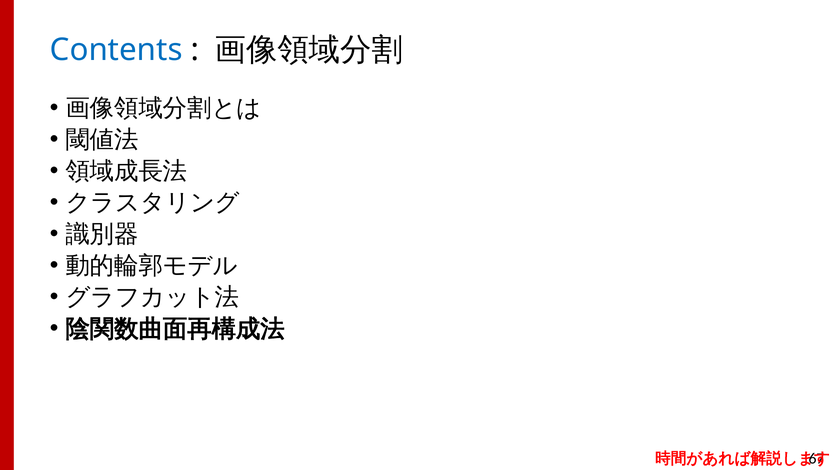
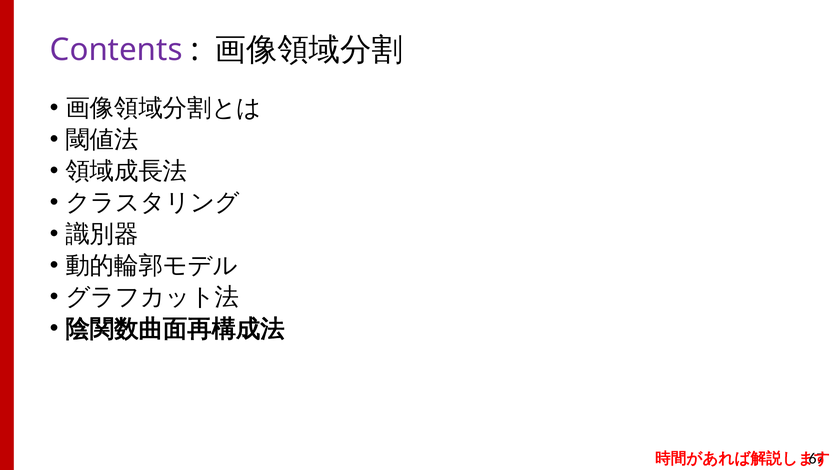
Contents colour: blue -> purple
